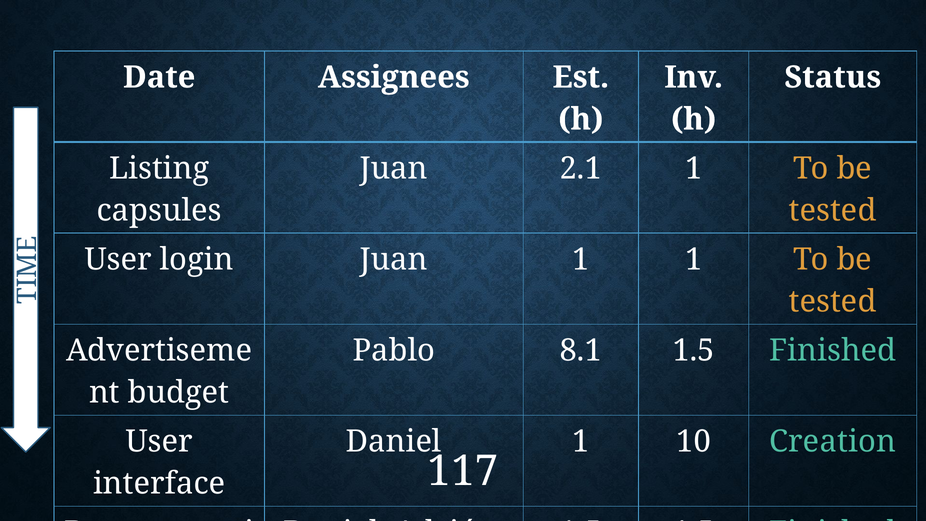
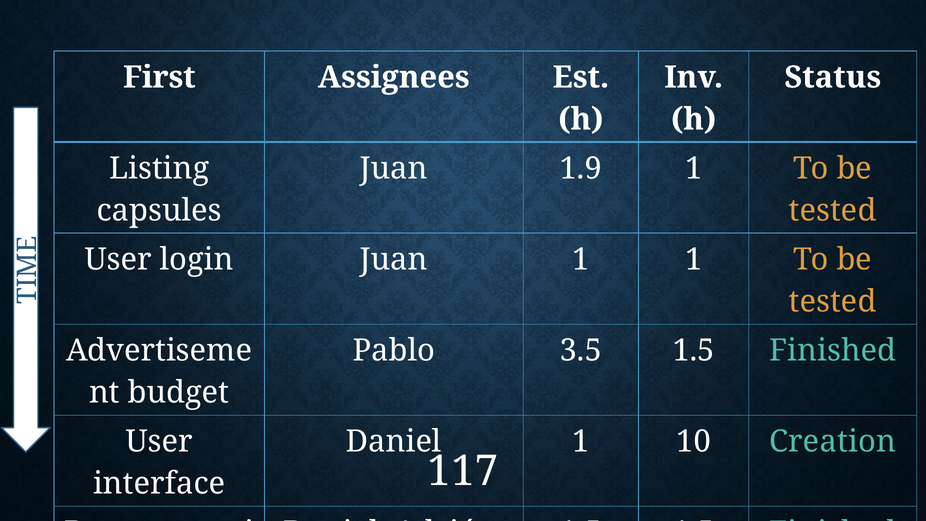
Date: Date -> First
2.1: 2.1 -> 1.9
8.1: 8.1 -> 3.5
